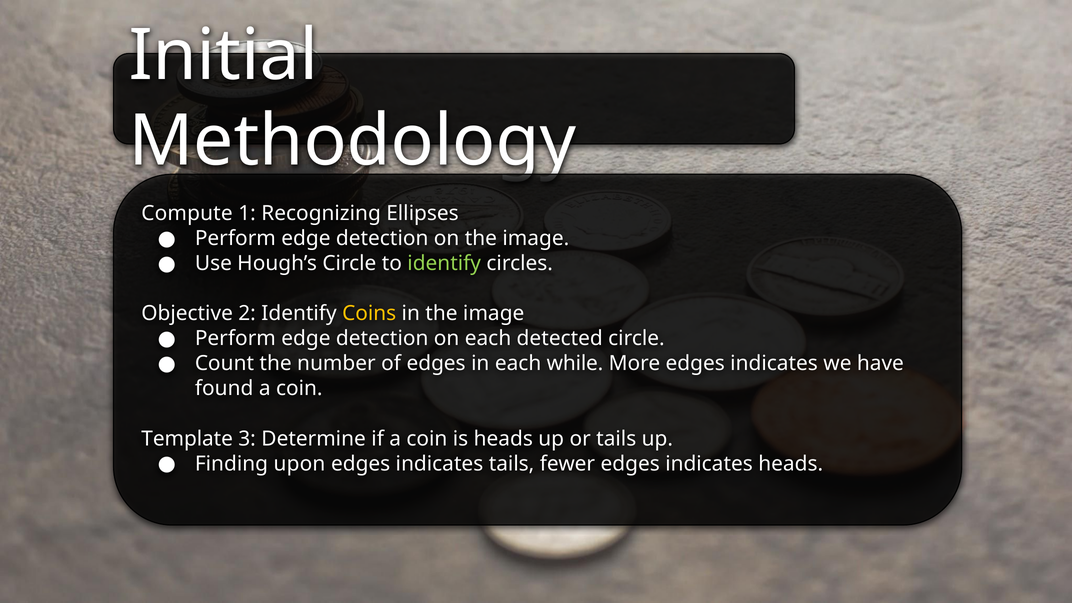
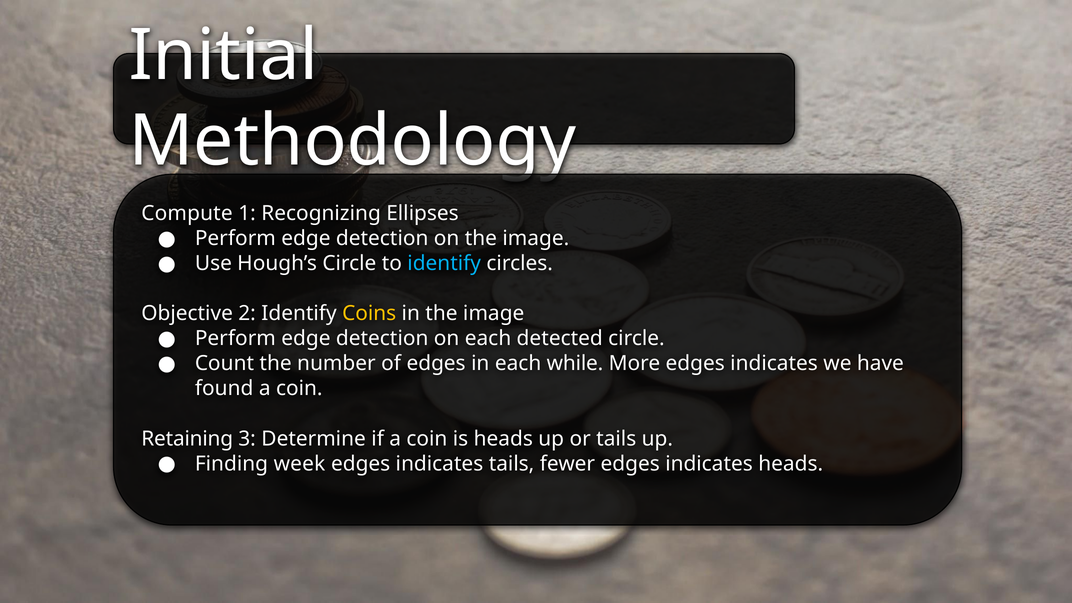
identify at (444, 263) colour: light green -> light blue
Template: Template -> Retaining
upon: upon -> week
